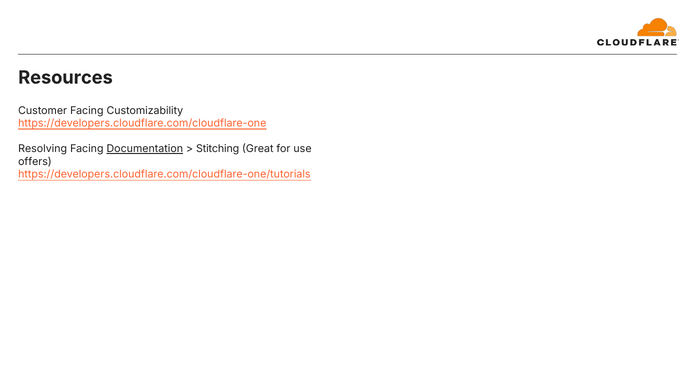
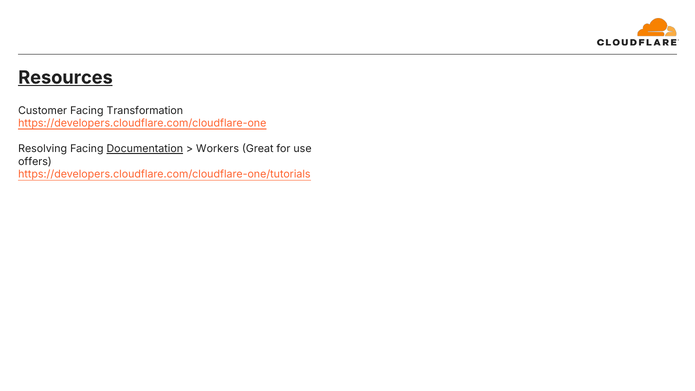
Resources underline: none -> present
Customizability: Customizability -> Transformation
Stitching: Stitching -> Workers
